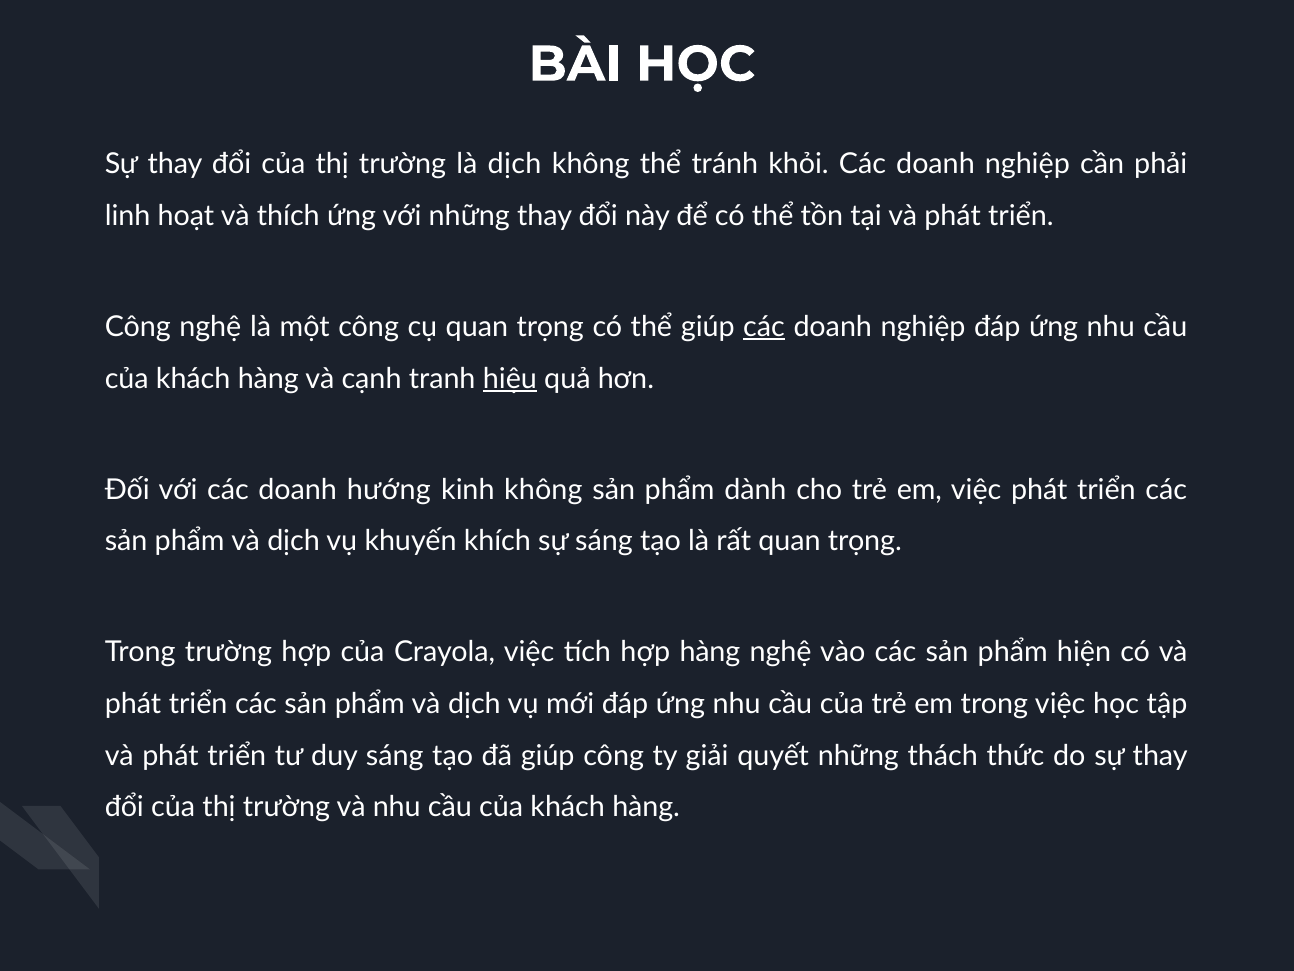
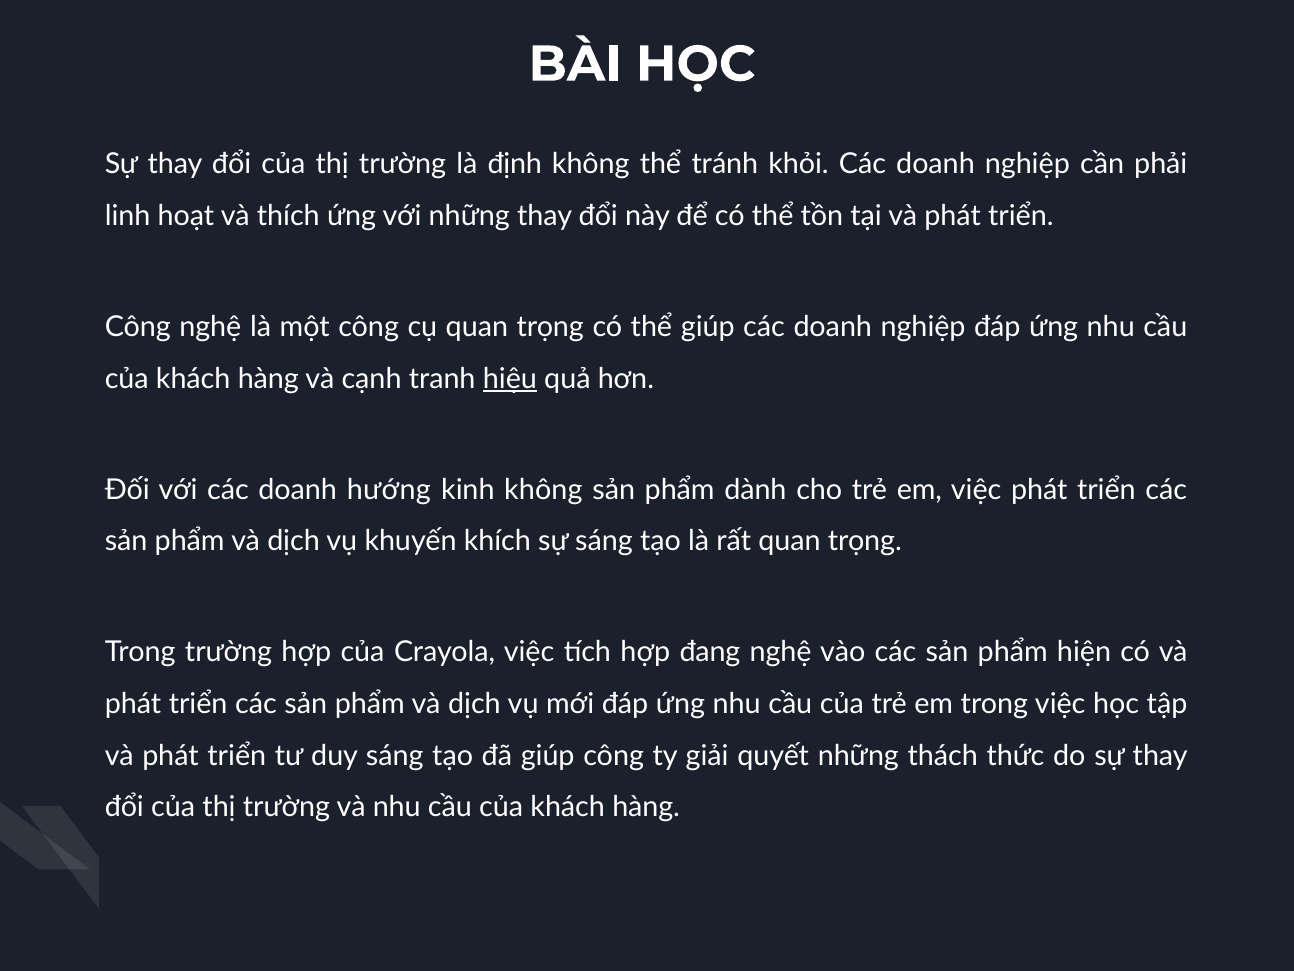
là dịch: dịch -> định
các at (764, 327) underline: present -> none
hợp hàng: hàng -> đang
